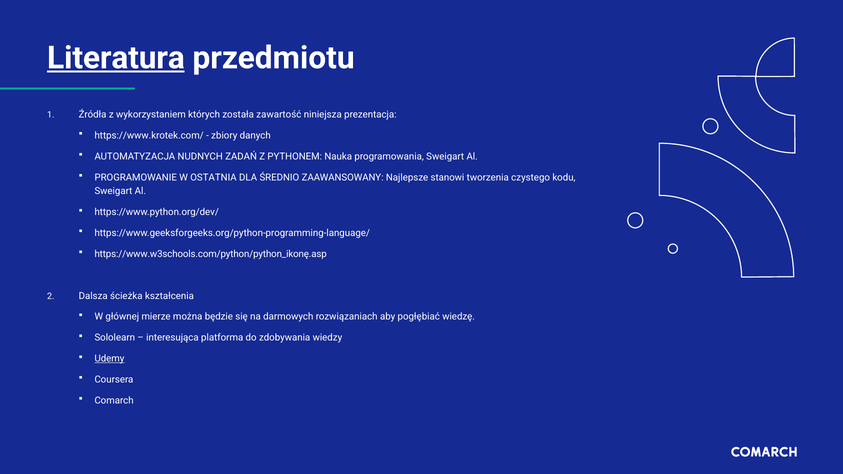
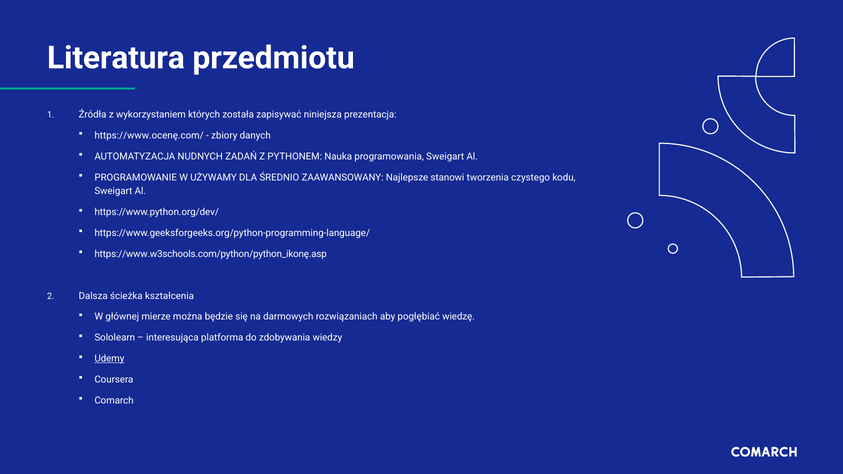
Literatura underline: present -> none
zawartość: zawartość -> zapisywać
https://www.krotek.com/: https://www.krotek.com/ -> https://www.ocenę.com/
OSTATNIA: OSTATNIA -> UŻYWAMY
